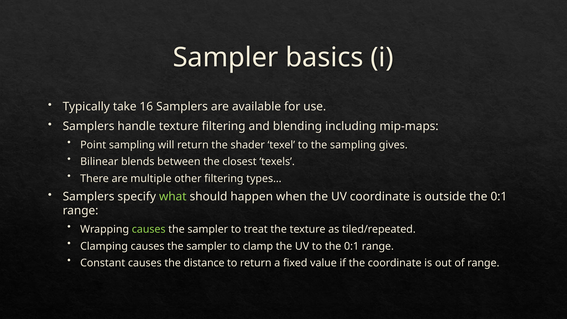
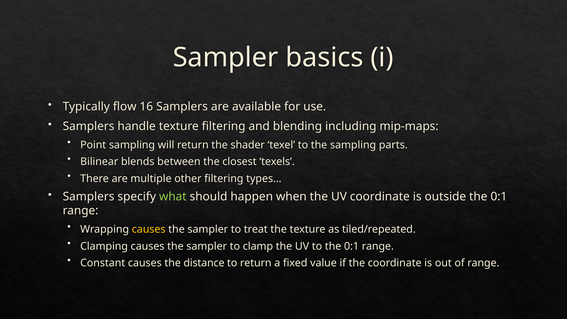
take: take -> flow
gives: gives -> parts
causes at (149, 229) colour: light green -> yellow
